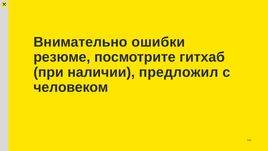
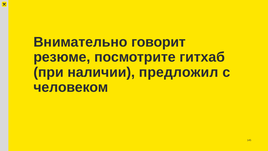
ошибки: ошибки -> говорит
